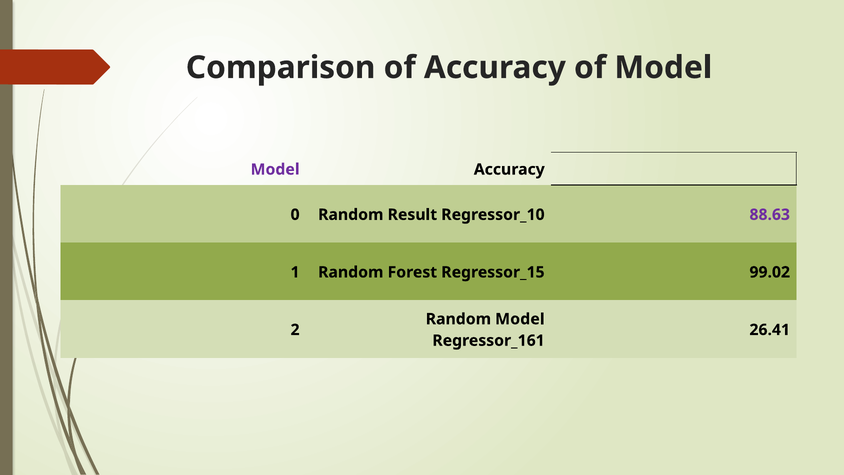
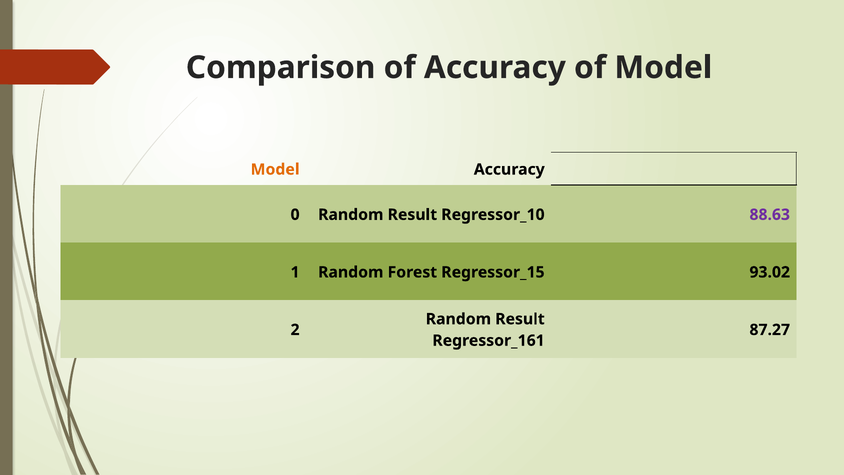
Model at (275, 169) colour: purple -> orange
99.02: 99.02 -> 93.02
Model at (520, 319): Model -> Result
26.41: 26.41 -> 87.27
